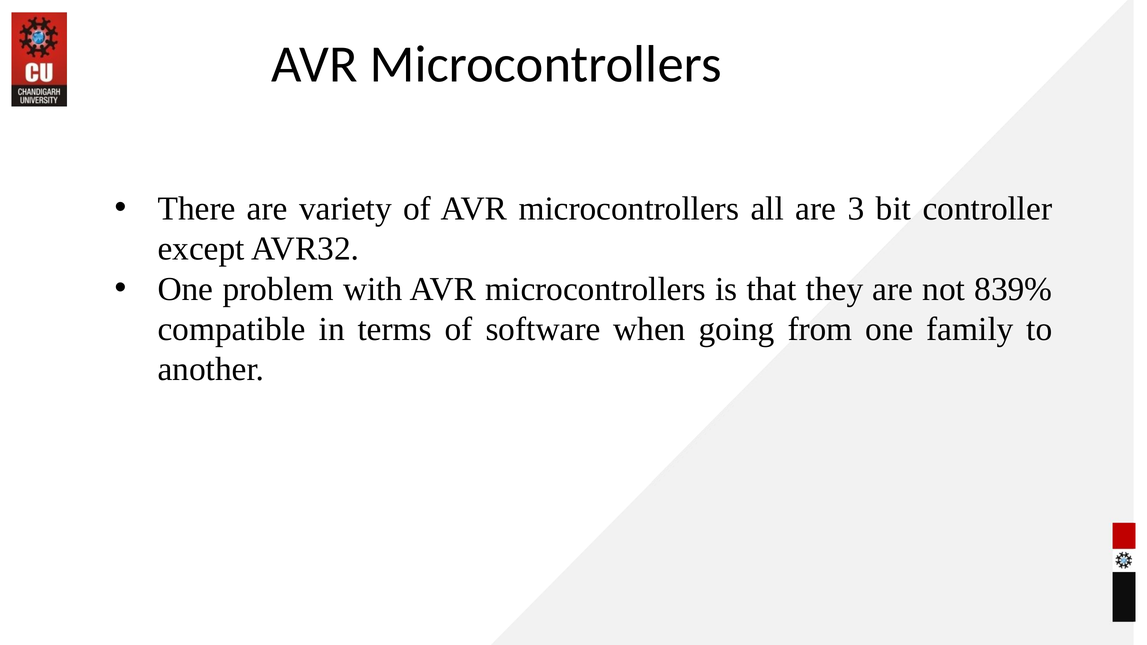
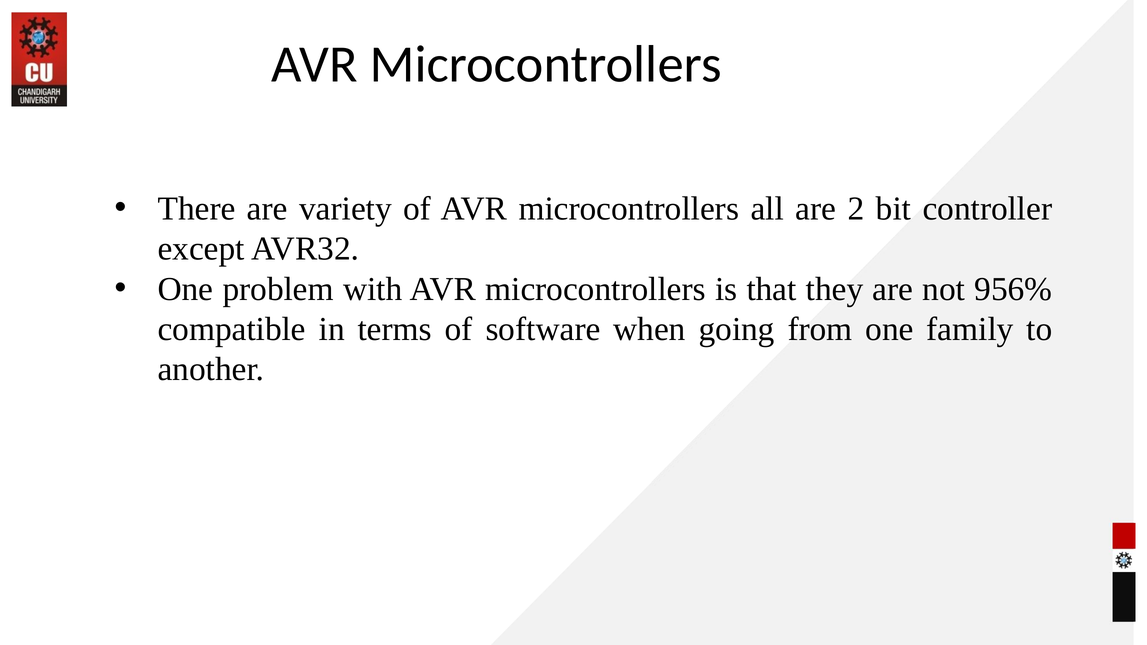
3: 3 -> 2
839%: 839% -> 956%
